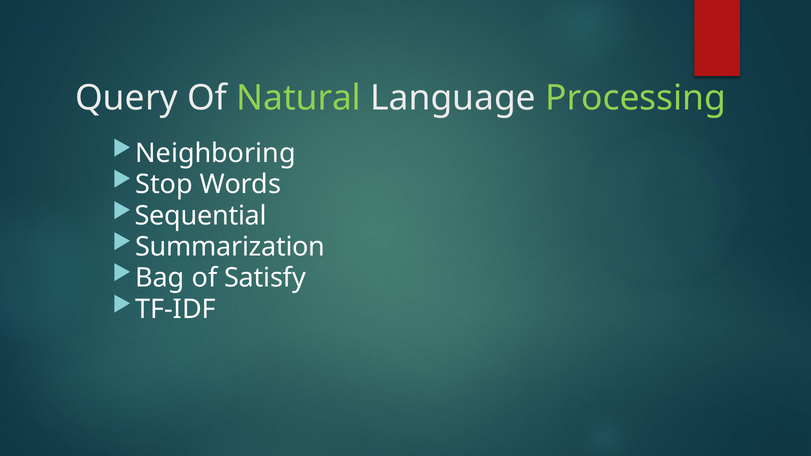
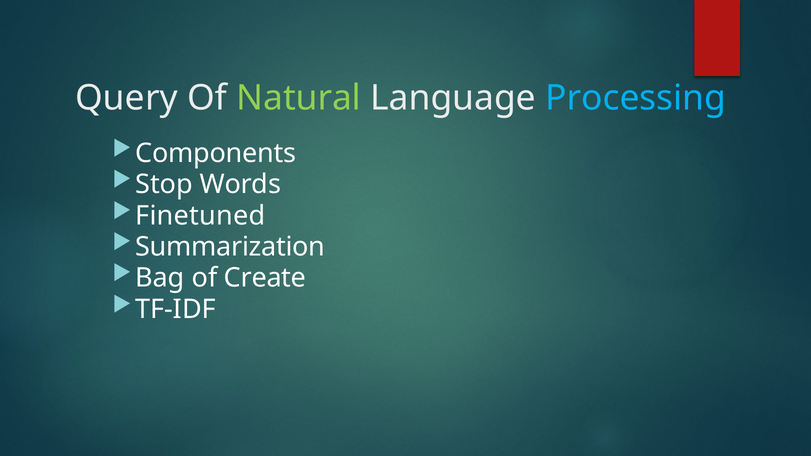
Processing colour: light green -> light blue
Neighboring: Neighboring -> Components
Sequential: Sequential -> Finetuned
Satisfy: Satisfy -> Create
